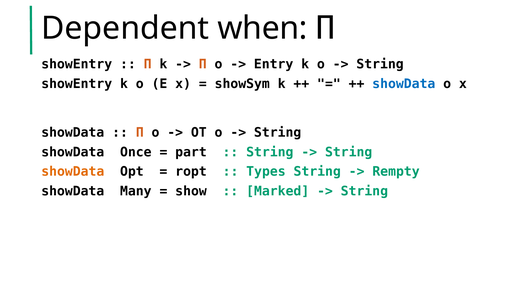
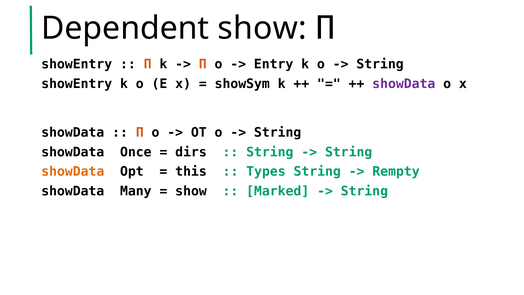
Dependent when: when -> show
showData at (404, 84) colour: blue -> purple
part: part -> dirs
ropt: ropt -> this
